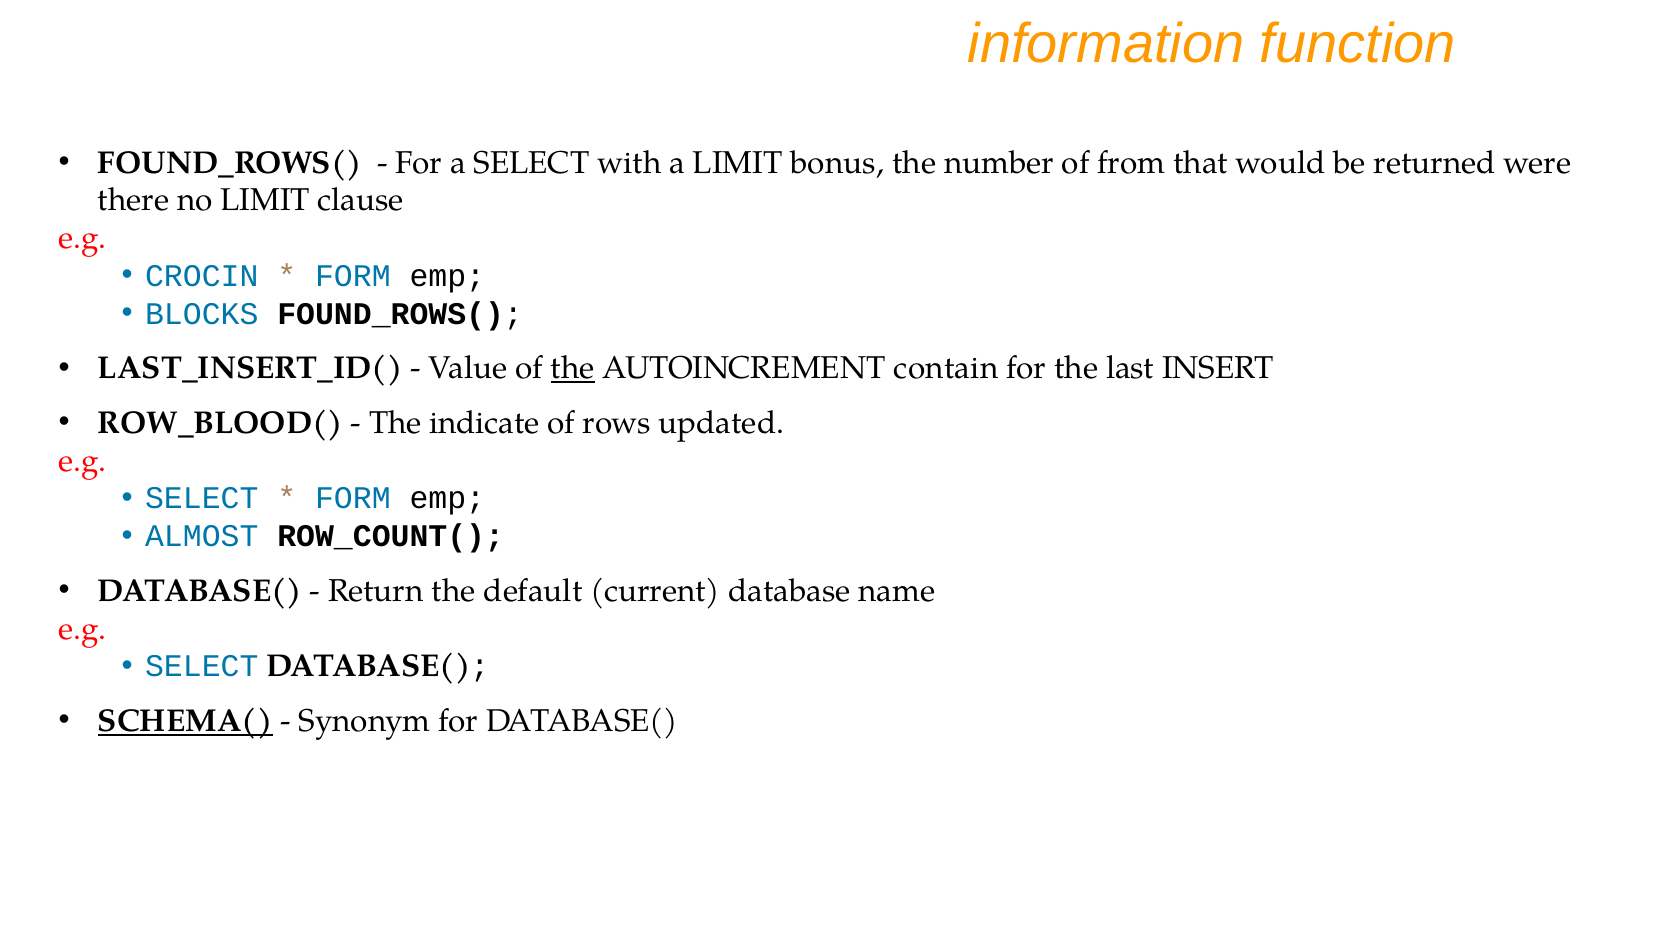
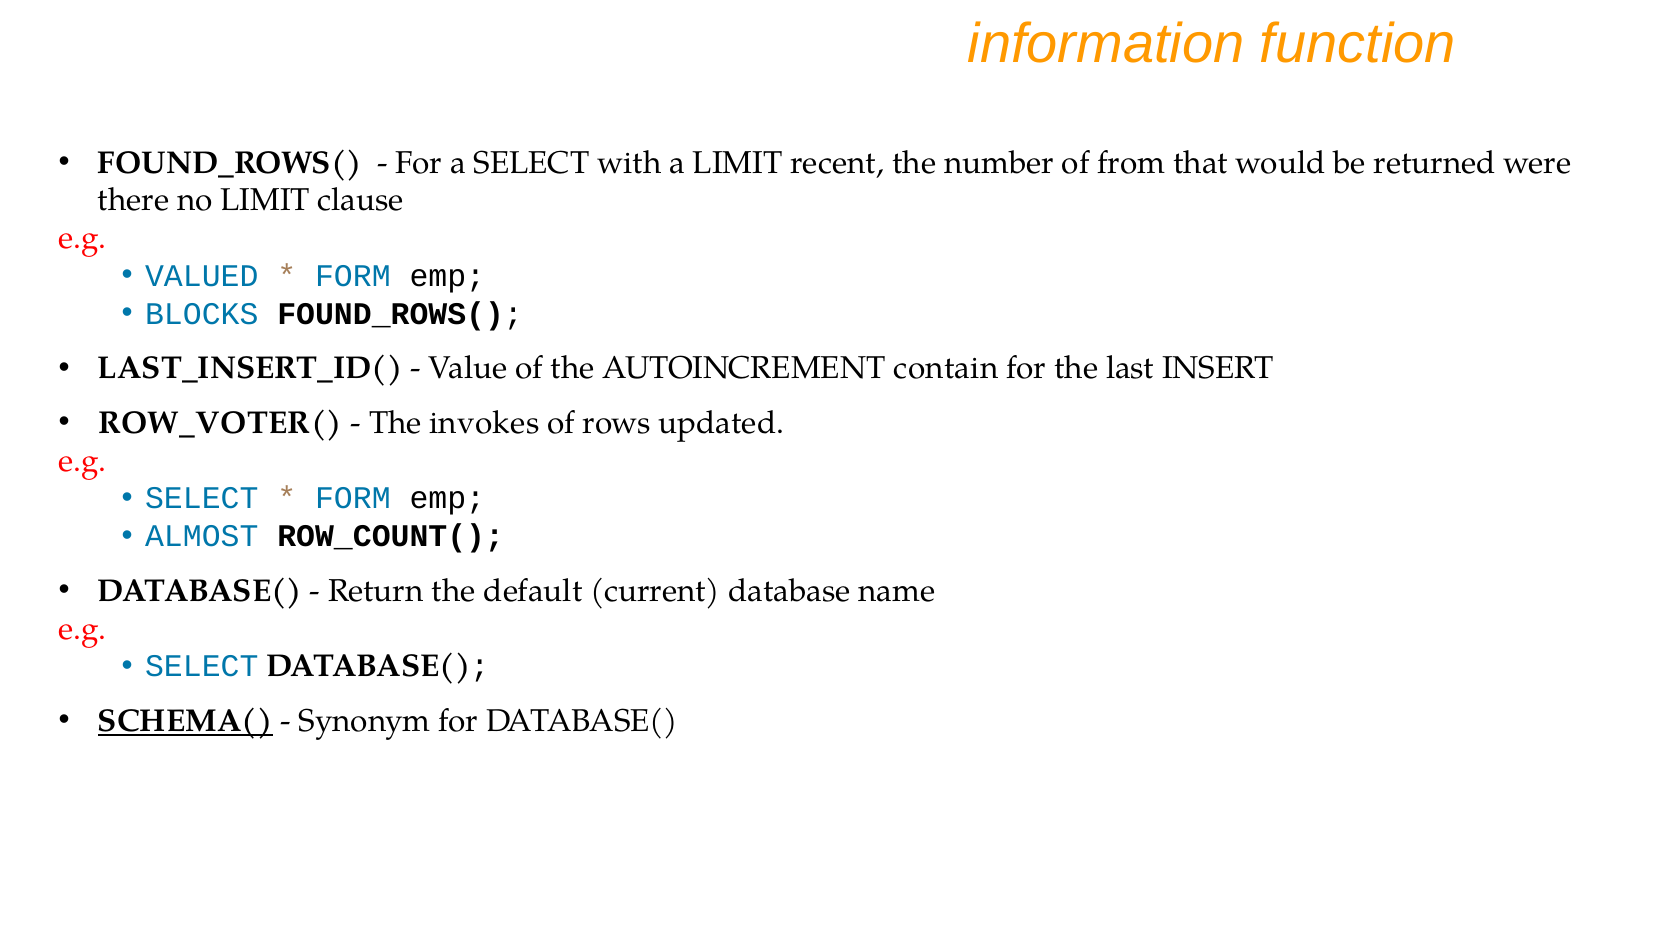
bonus: bonus -> recent
CROCIN: CROCIN -> VALUED
the at (573, 368) underline: present -> none
ROW_BLOOD(: ROW_BLOOD( -> ROW_VOTER(
indicate: indicate -> invokes
